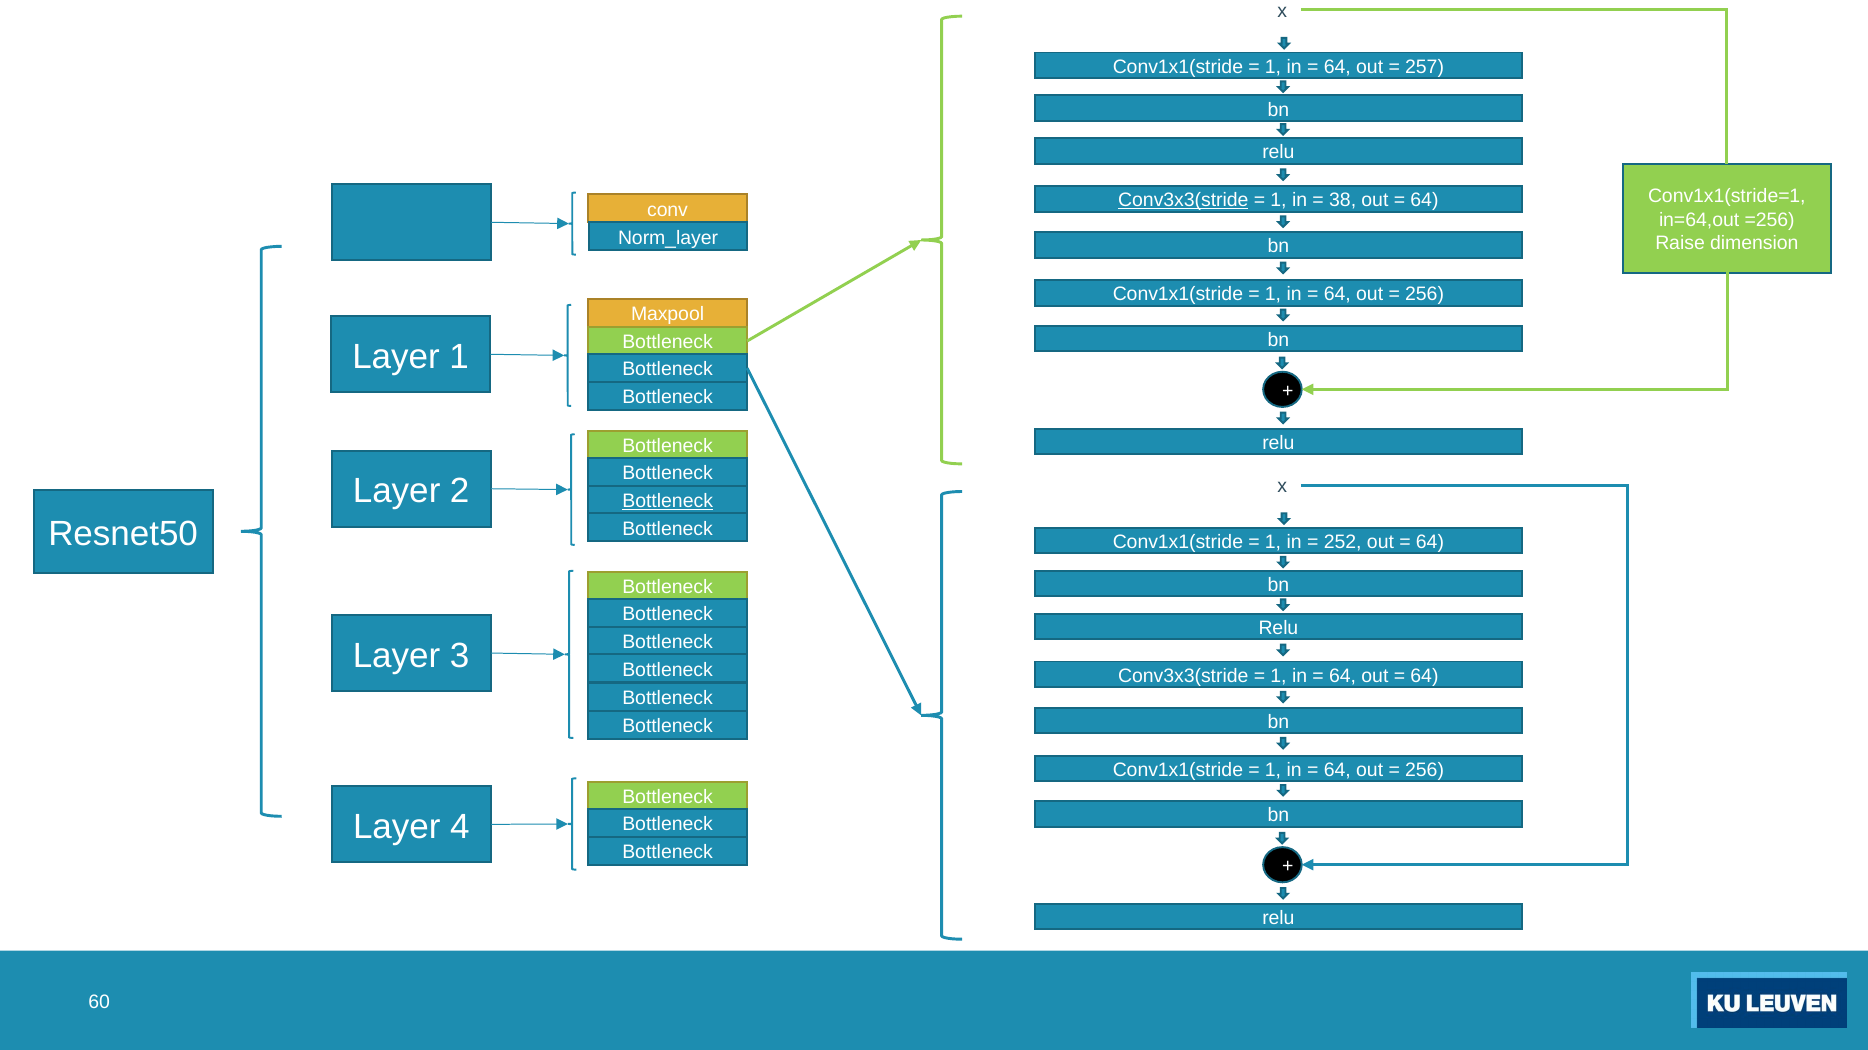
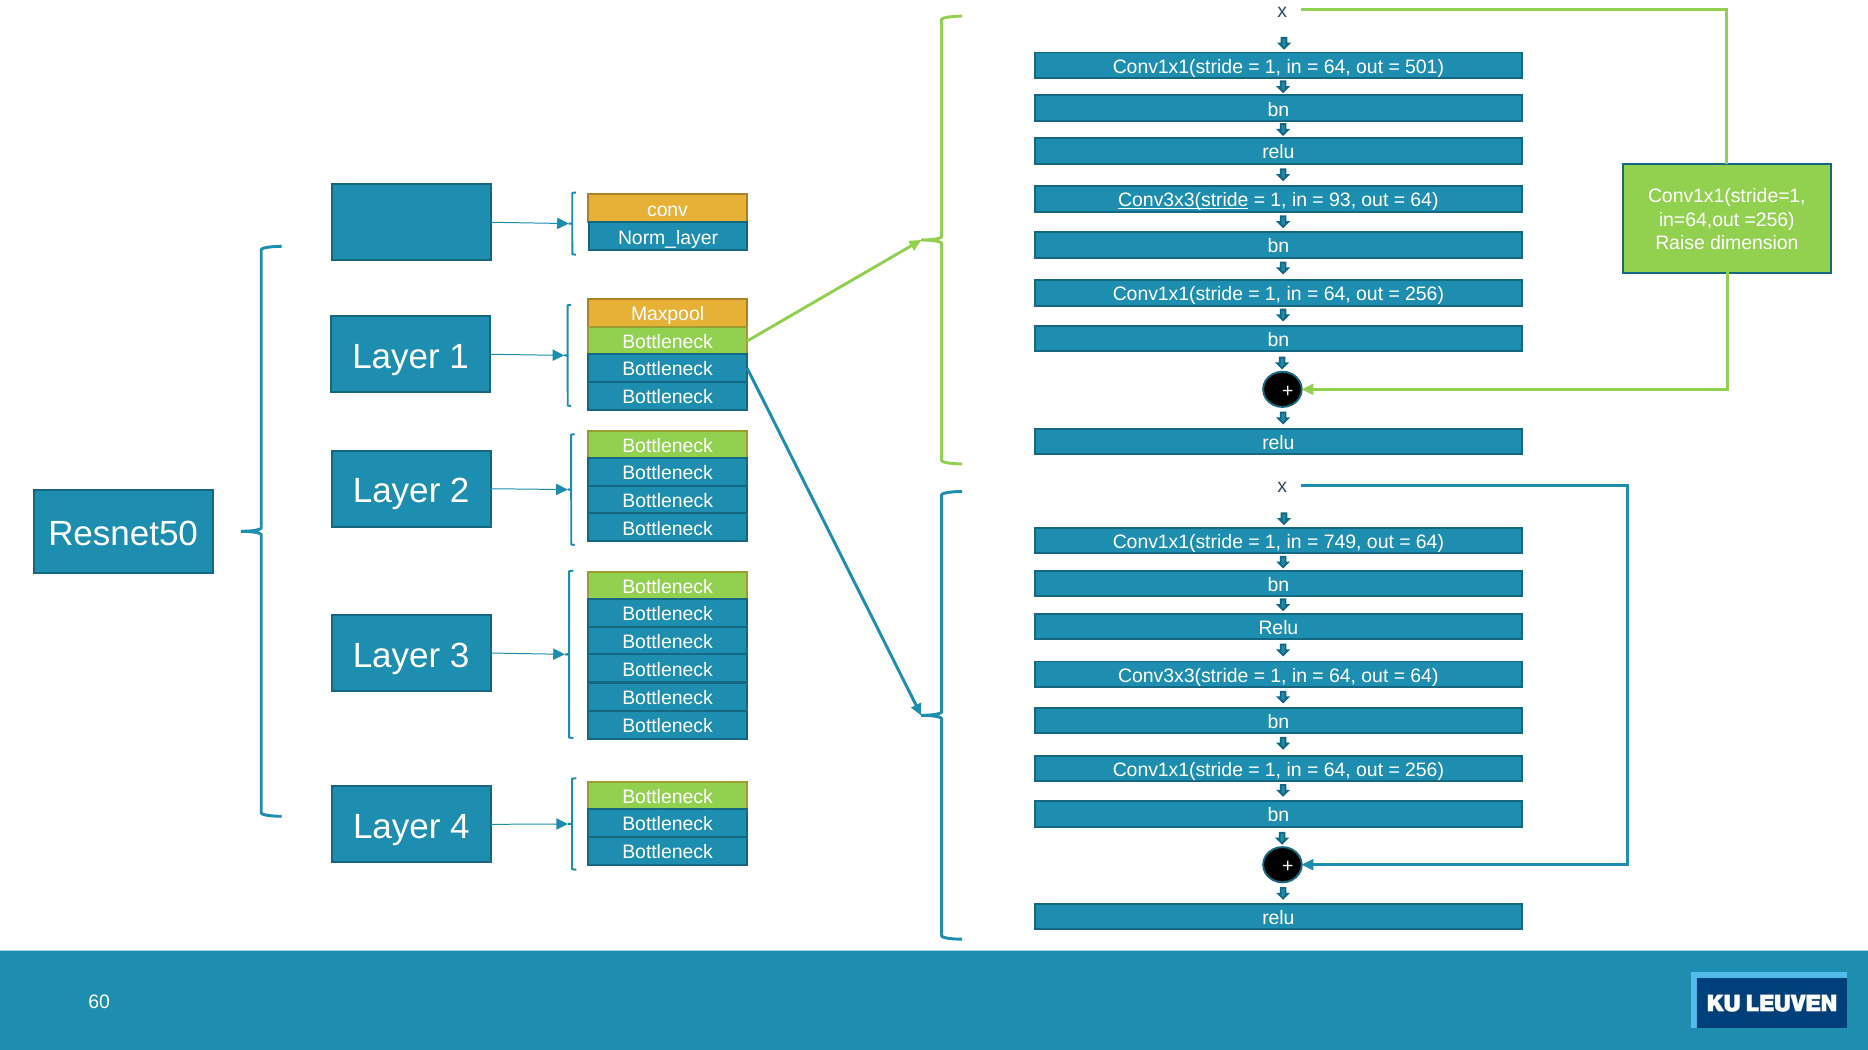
257: 257 -> 501
38: 38 -> 93
Bottleneck at (668, 501) underline: present -> none
252: 252 -> 749
